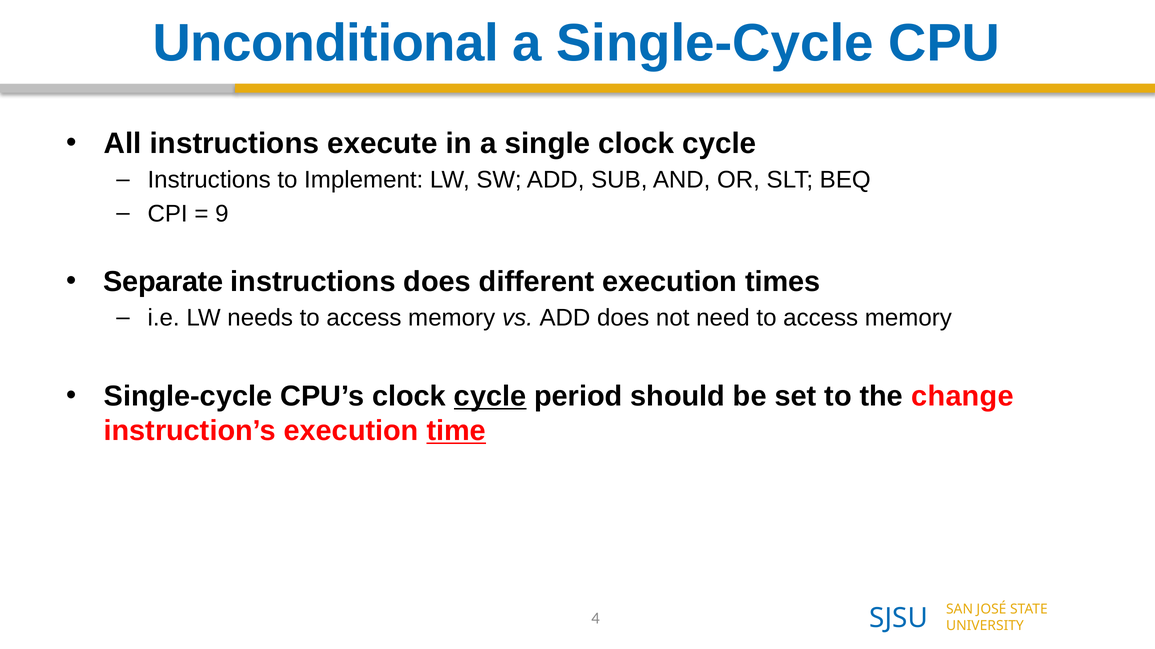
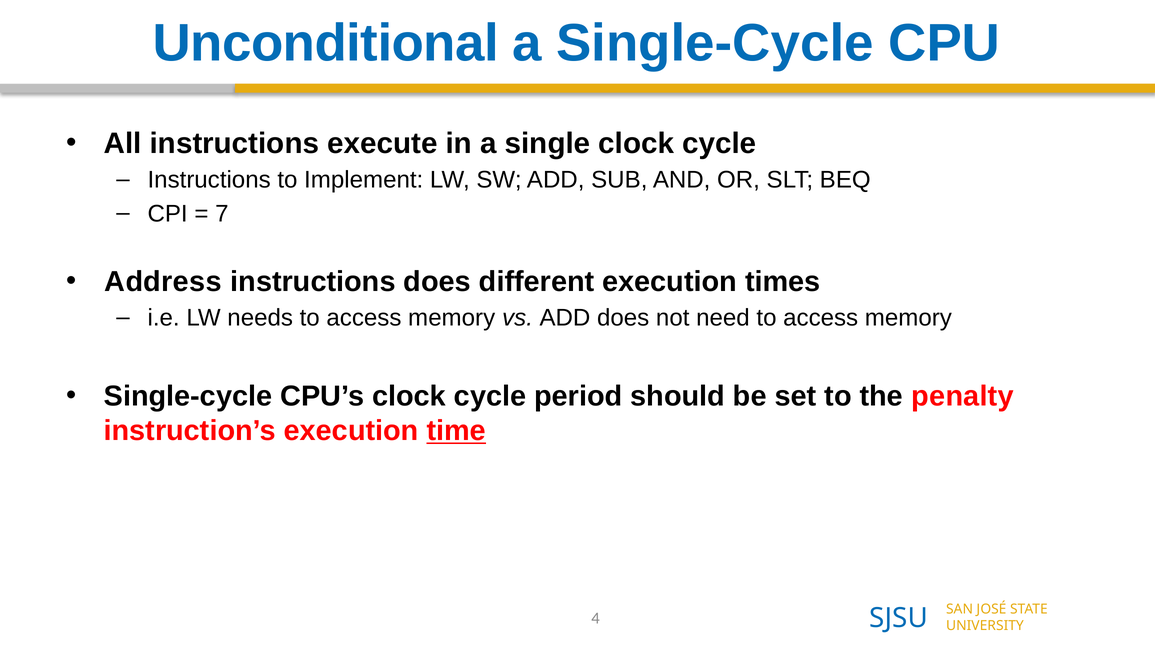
9: 9 -> 7
Separate: Separate -> Address
cycle at (490, 397) underline: present -> none
change: change -> penalty
